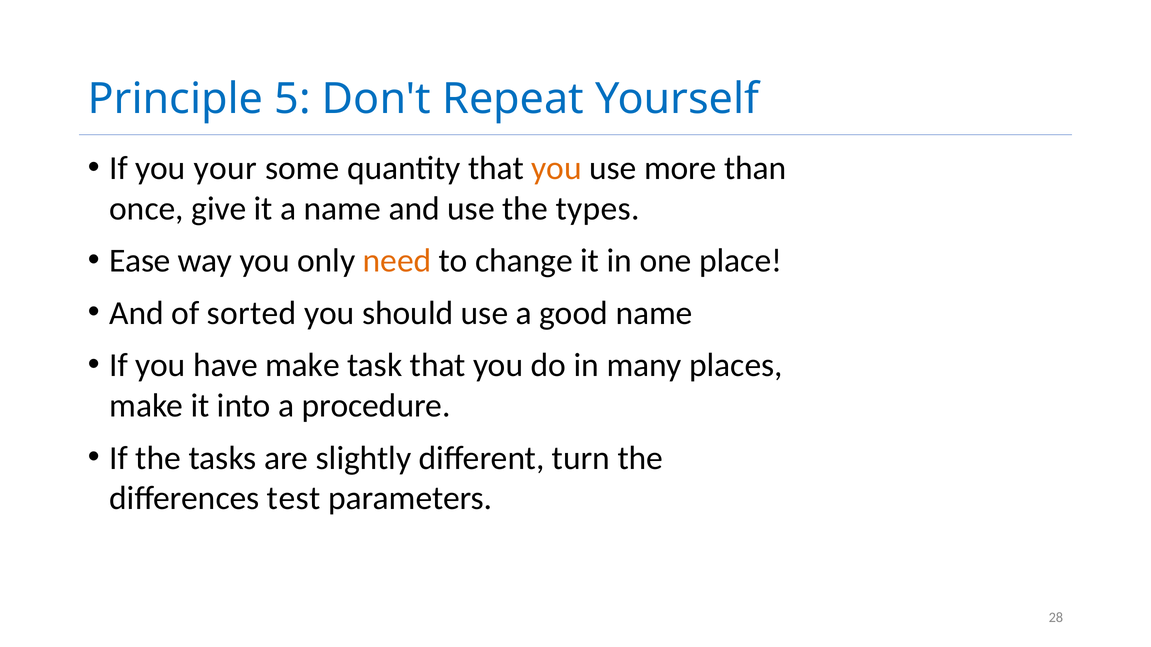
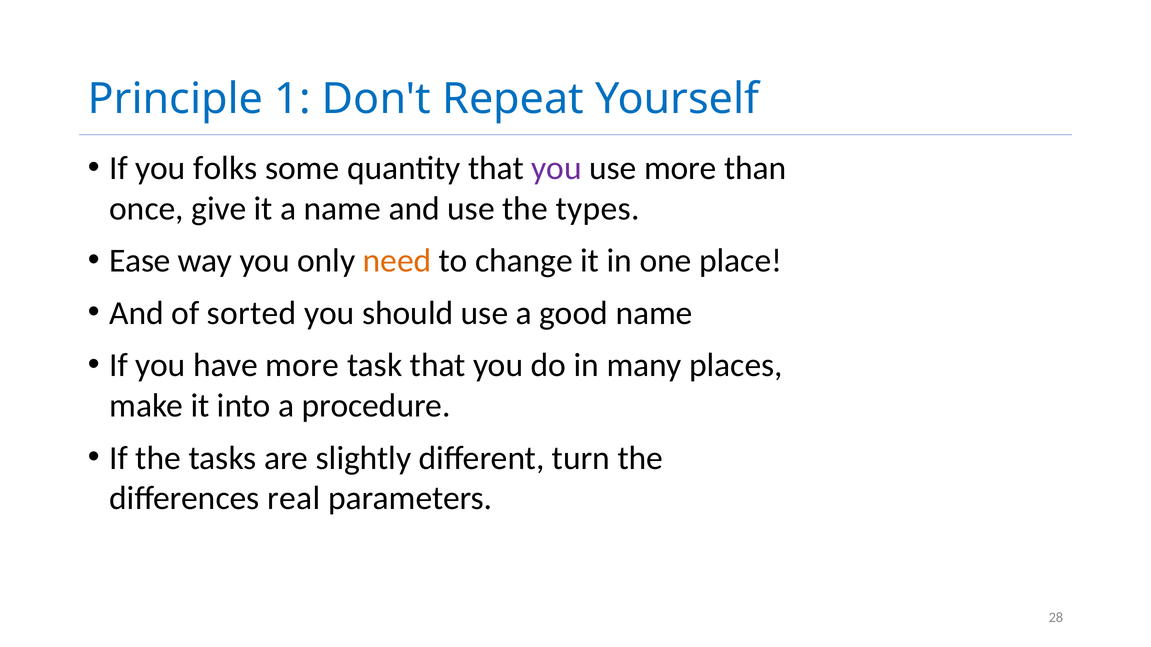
5: 5 -> 1
your: your -> folks
you at (557, 168) colour: orange -> purple
have make: make -> more
test: test -> real
